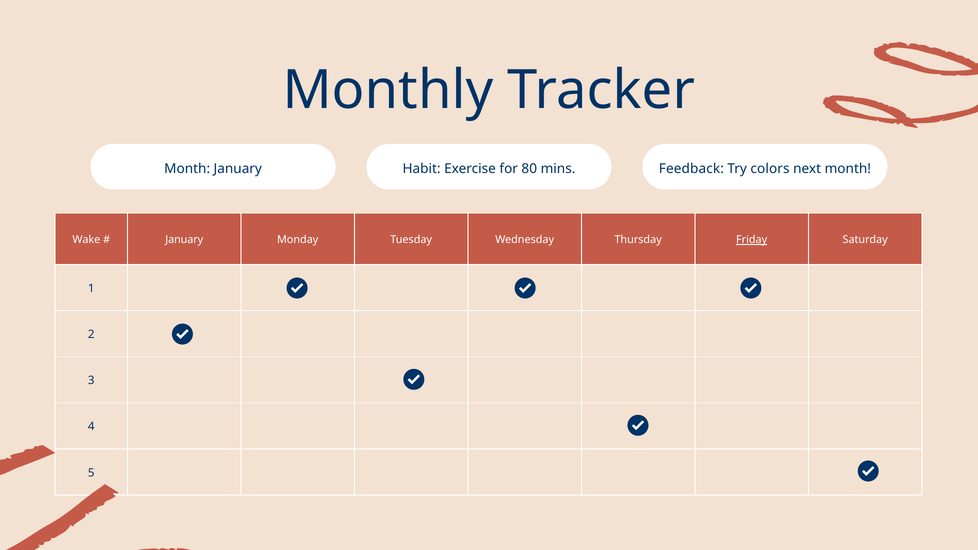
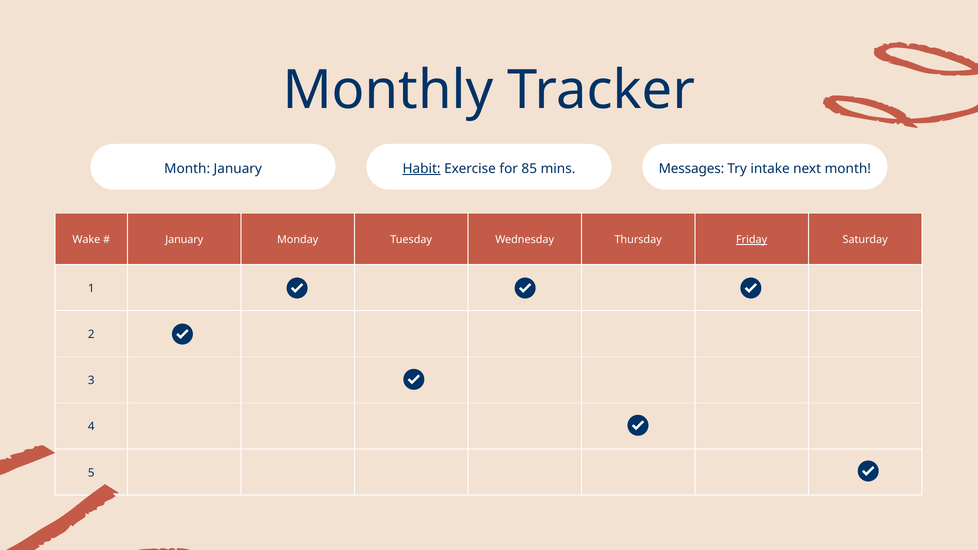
Habit underline: none -> present
80: 80 -> 85
Feedback: Feedback -> Messages
colors: colors -> intake
